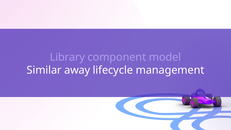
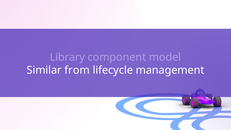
away: away -> from
